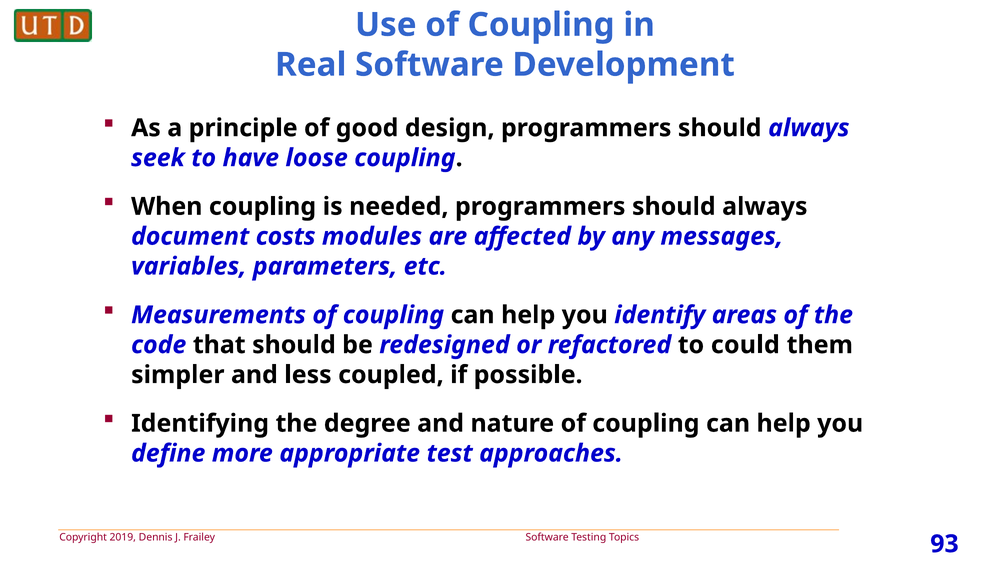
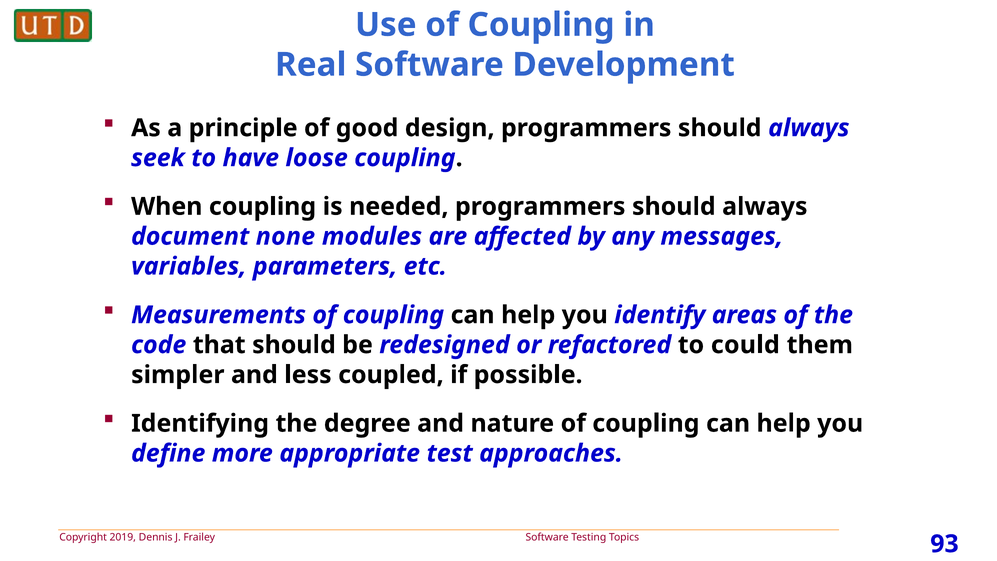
costs: costs -> none
